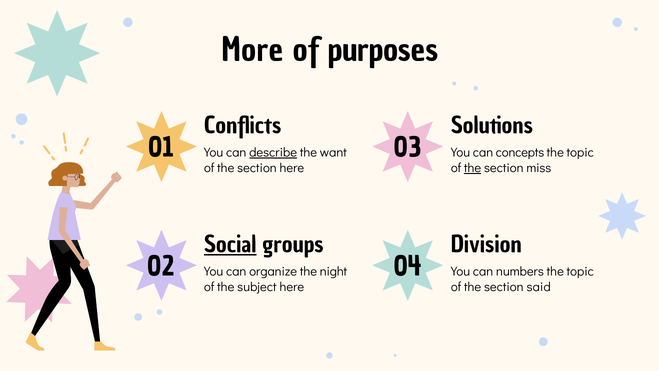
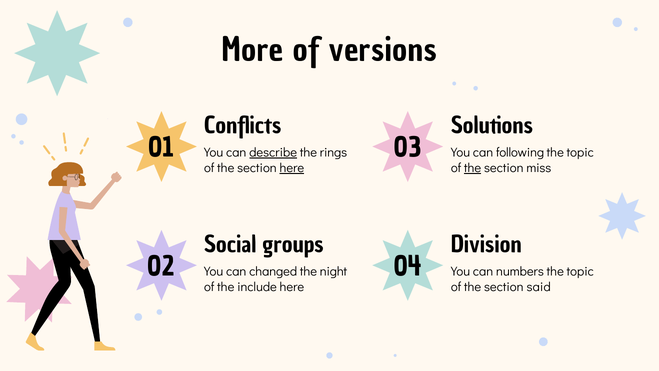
purposes: purposes -> versions
want: want -> rings
concepts: concepts -> following
here at (292, 168) underline: none -> present
Social underline: present -> none
organize: organize -> changed
subject: subject -> include
